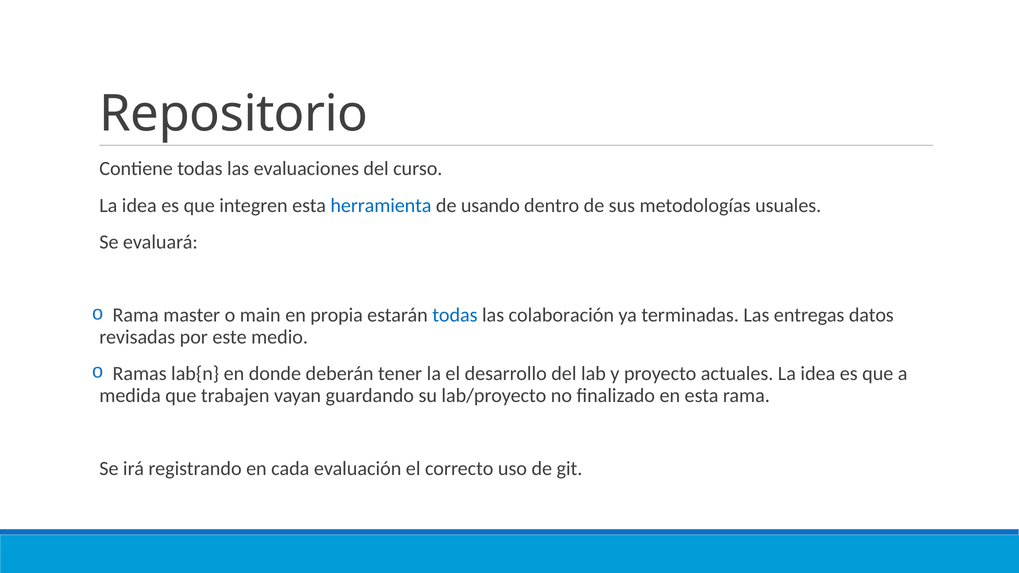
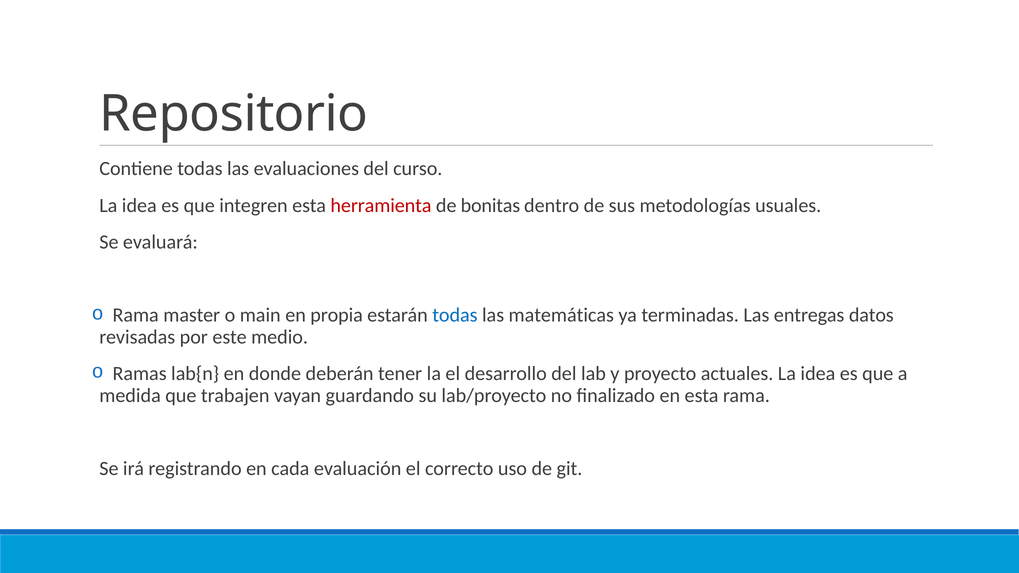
herramienta colour: blue -> red
usando: usando -> bonitas
colaboración: colaboración -> matemáticas
